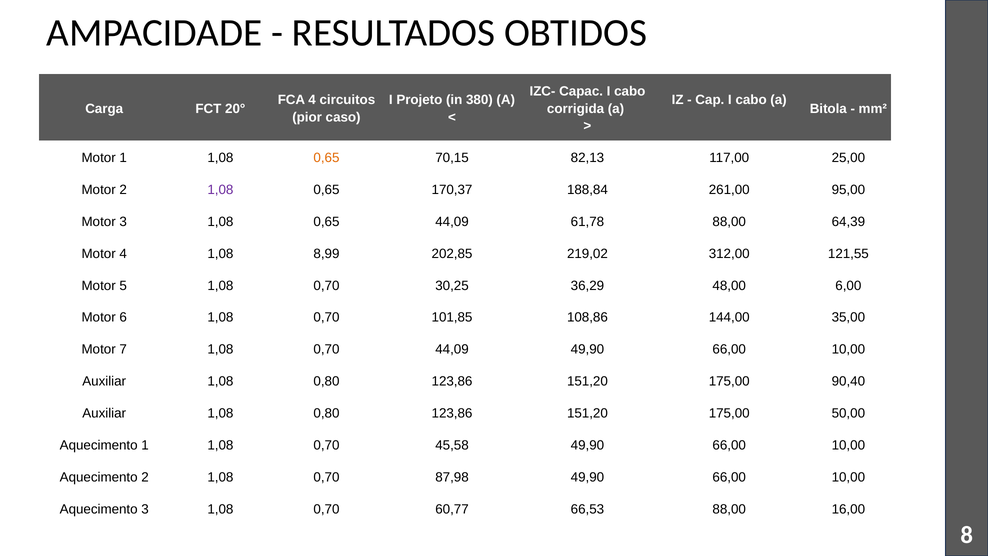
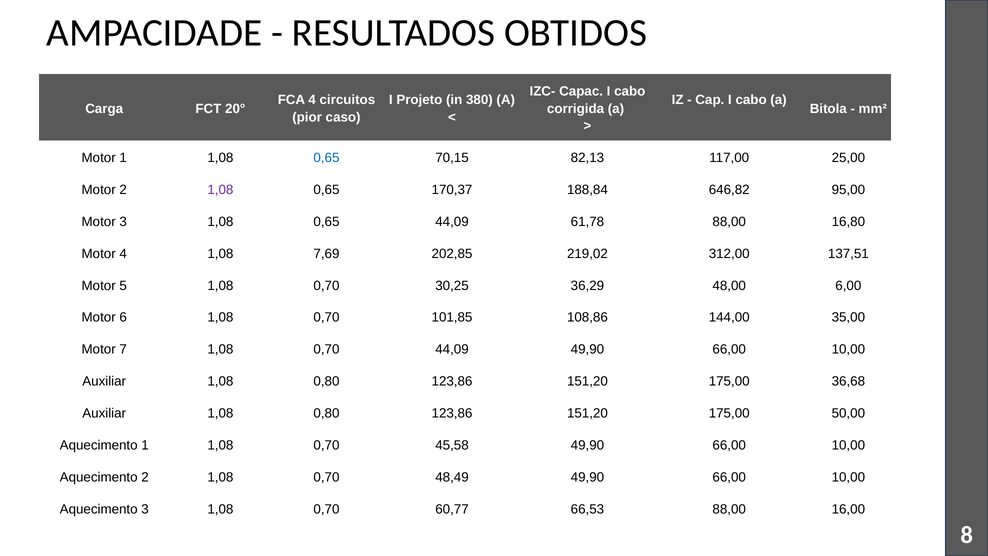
0,65 at (326, 158) colour: orange -> blue
261,00: 261,00 -> 646,82
64,39: 64,39 -> 16,80
8,99: 8,99 -> 7,69
121,55: 121,55 -> 137,51
90,40: 90,40 -> 36,68
87,98: 87,98 -> 48,49
